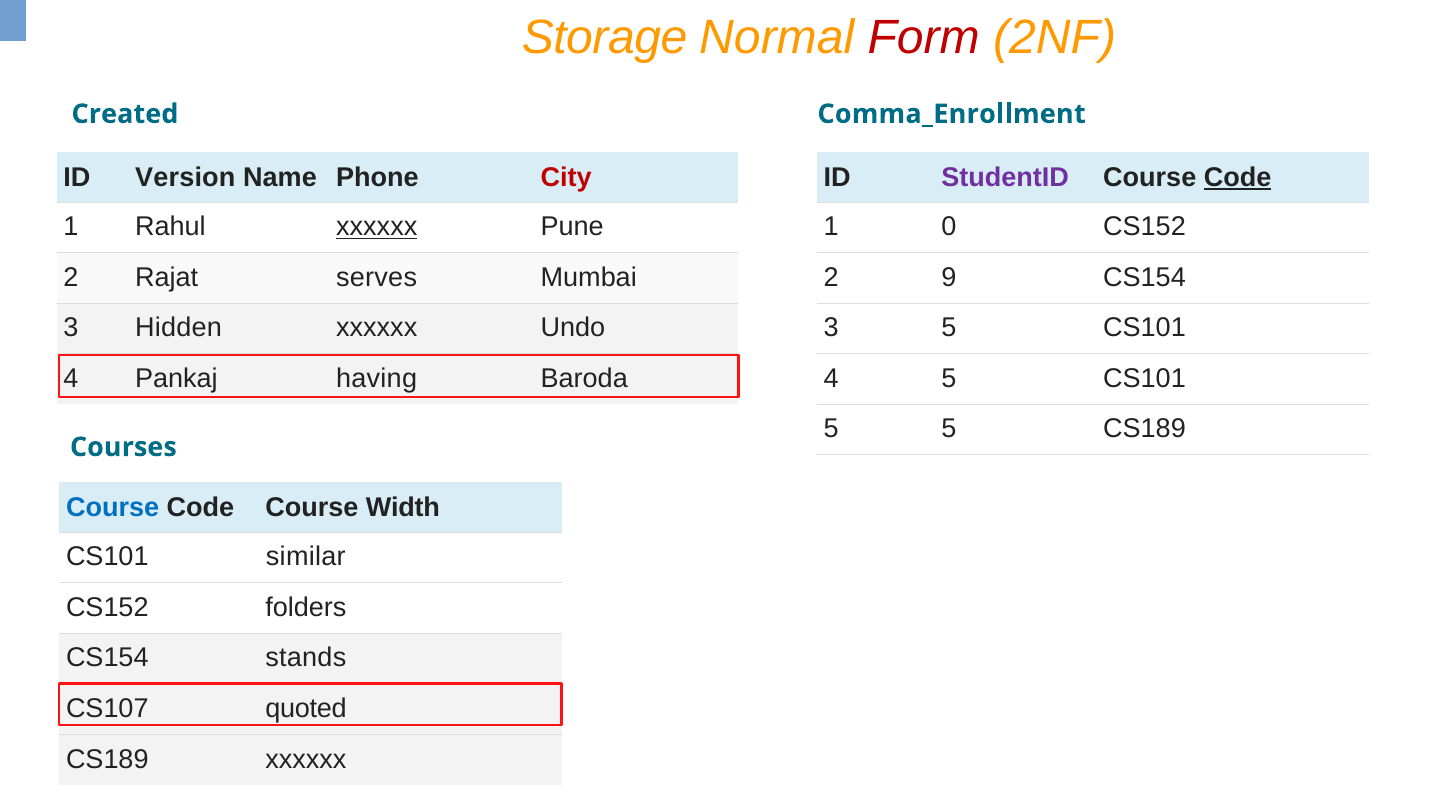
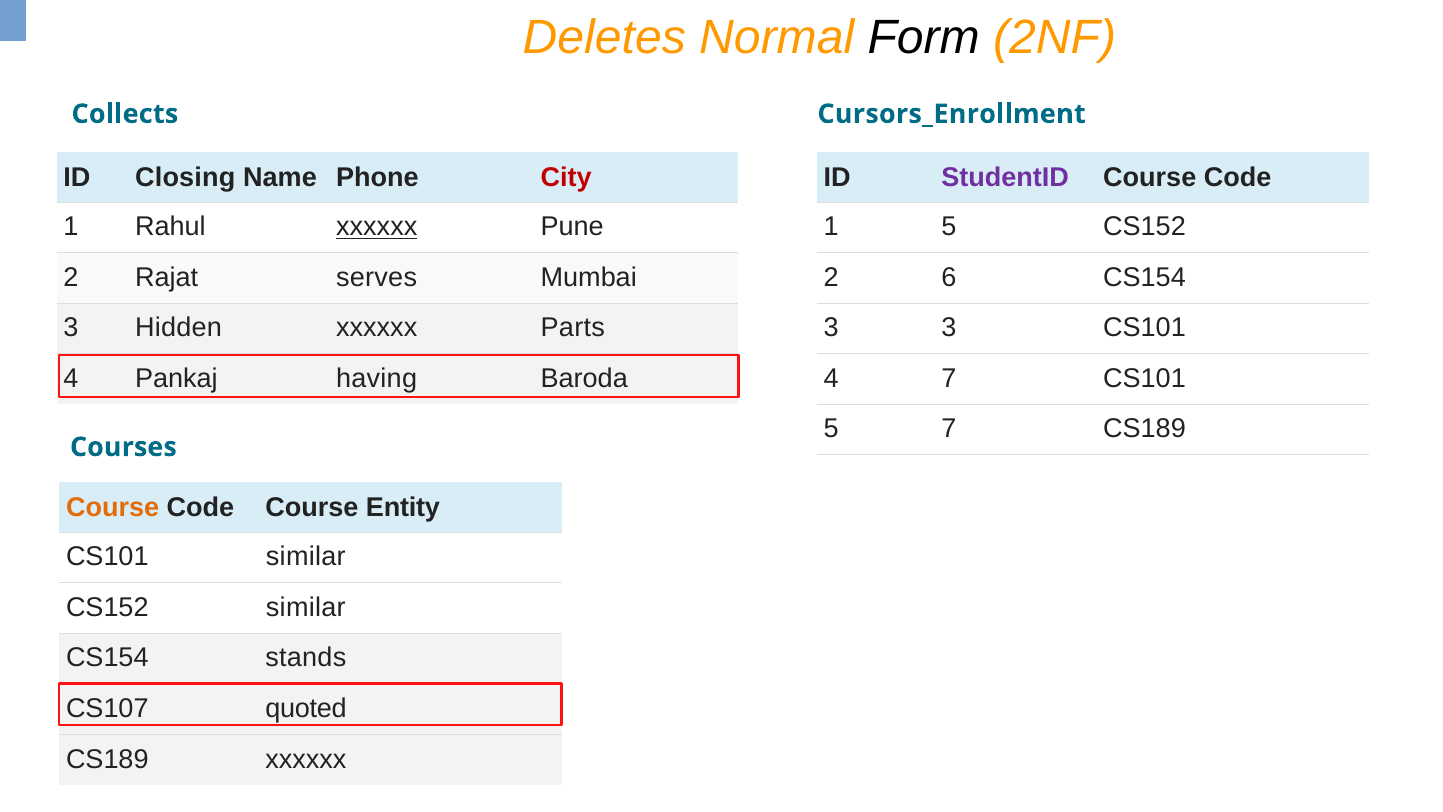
Storage: Storage -> Deletes
Form colour: red -> black
Created: Created -> Collects
Comma_Enrollment: Comma_Enrollment -> Cursors_Enrollment
Version: Version -> Closing
Code at (1238, 177) underline: present -> none
1 0: 0 -> 5
9: 9 -> 6
Undo: Undo -> Parts
3 5: 5 -> 3
4 5: 5 -> 7
5 5: 5 -> 7
Course at (113, 507) colour: blue -> orange
Width: Width -> Entity
CS152 folders: folders -> similar
